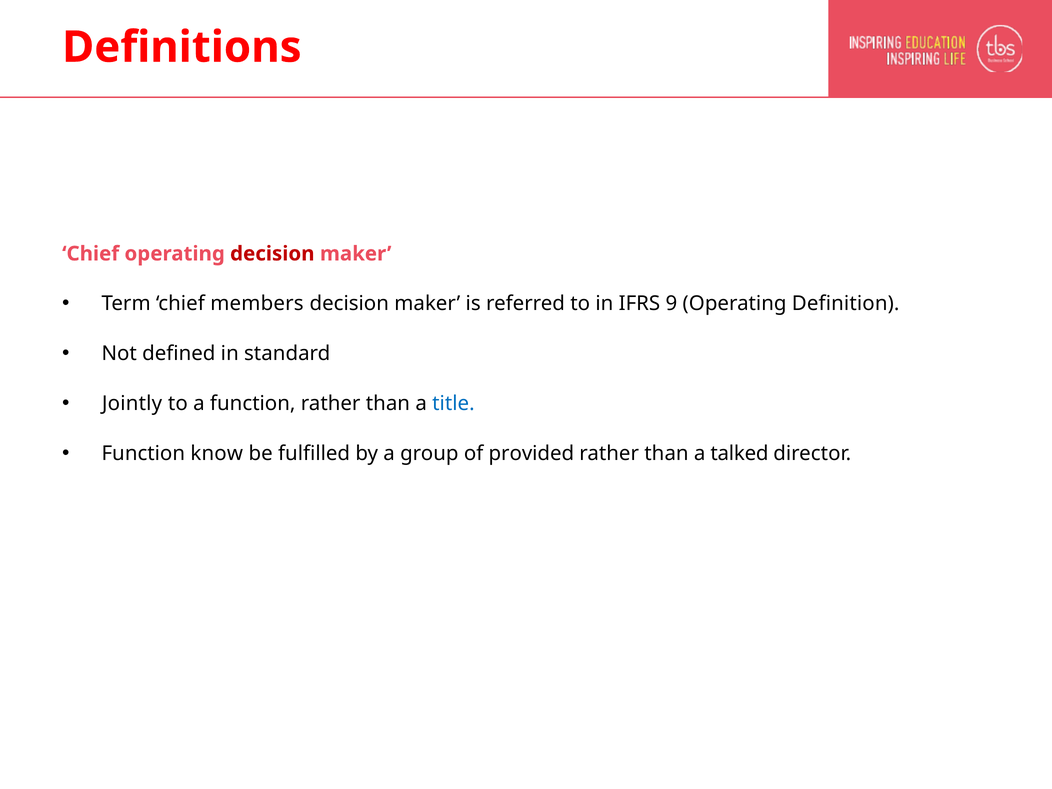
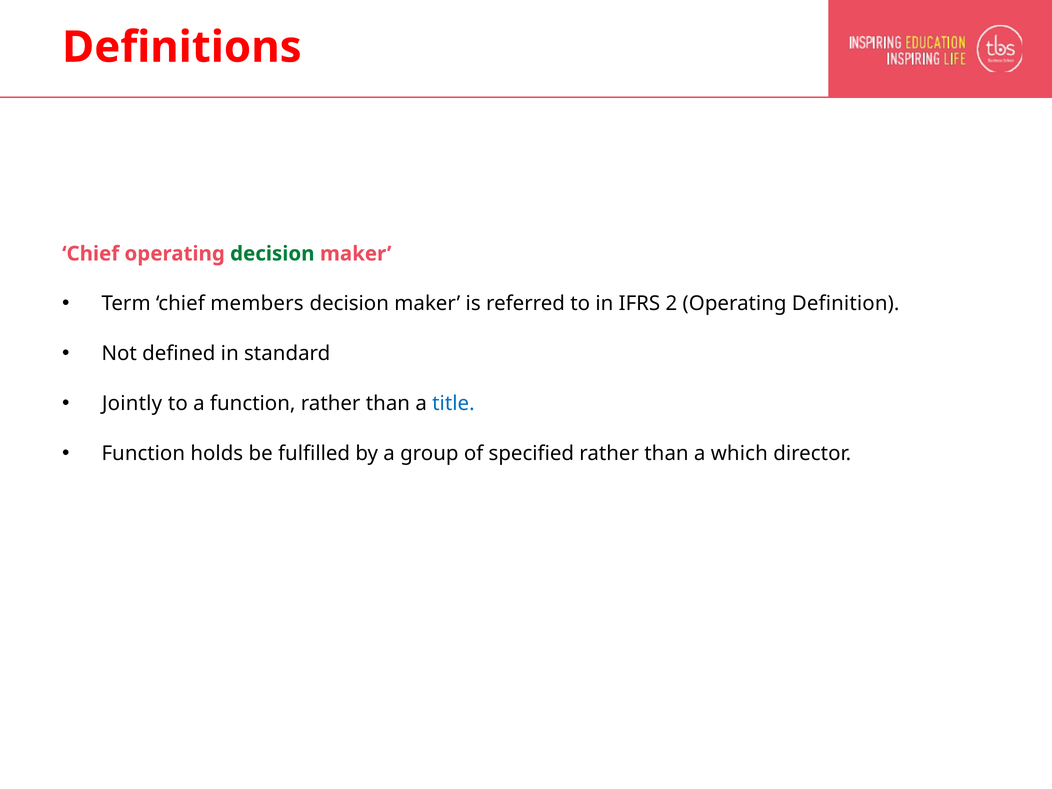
decision at (272, 254) colour: red -> green
9: 9 -> 2
know: know -> holds
provided: provided -> specified
talked: talked -> which
